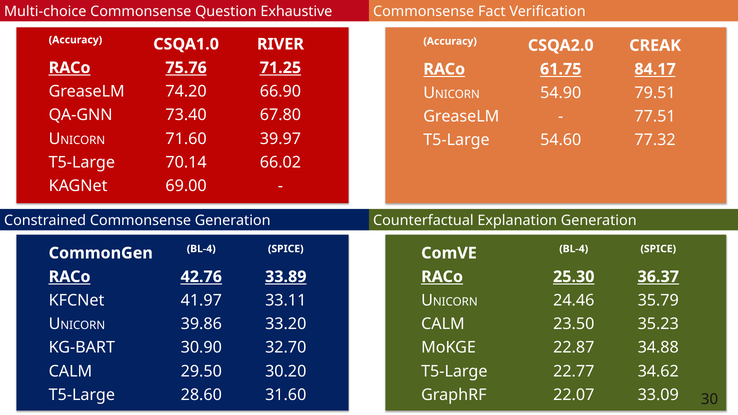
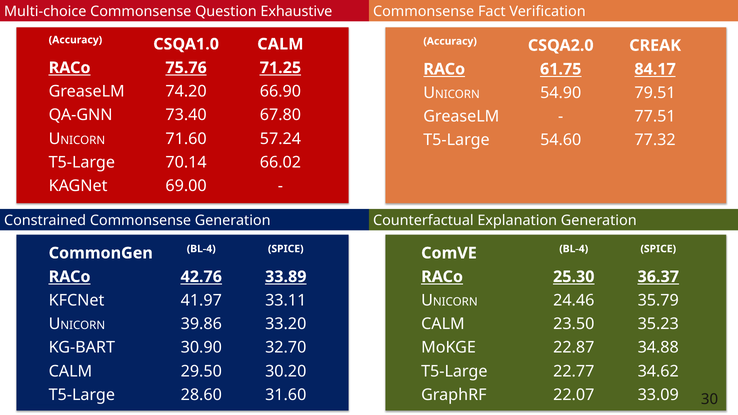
CSQA1.0 RIVER: RIVER -> CALM
39.97: 39.97 -> 57.24
